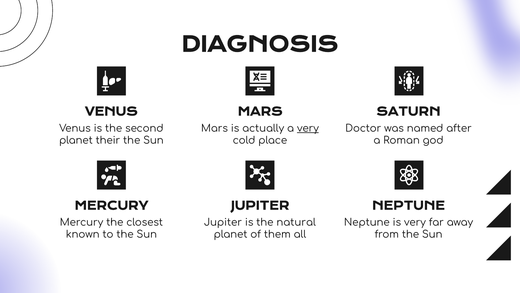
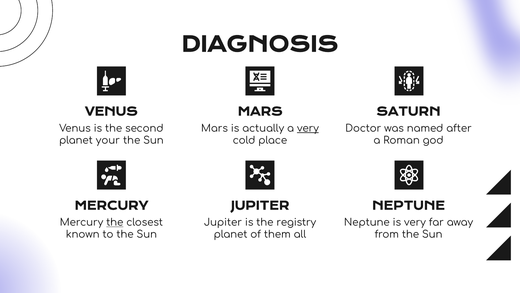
their: their -> your
the at (115, 222) underline: none -> present
natural: natural -> registry
